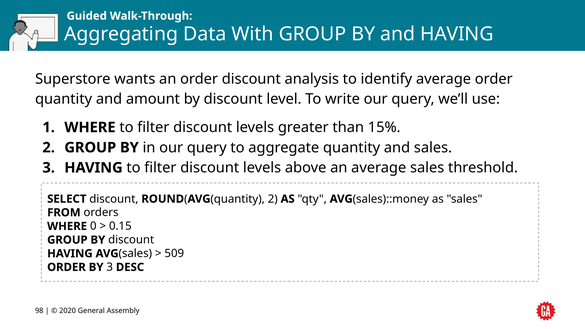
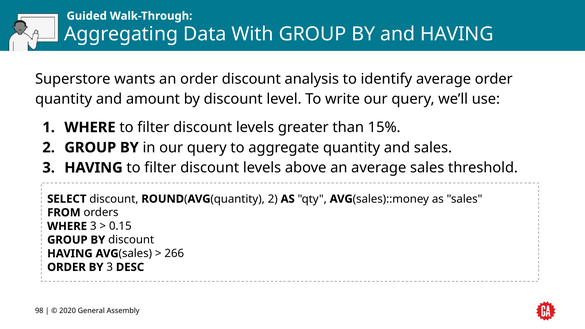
WHERE 0: 0 -> 3
509: 509 -> 266
